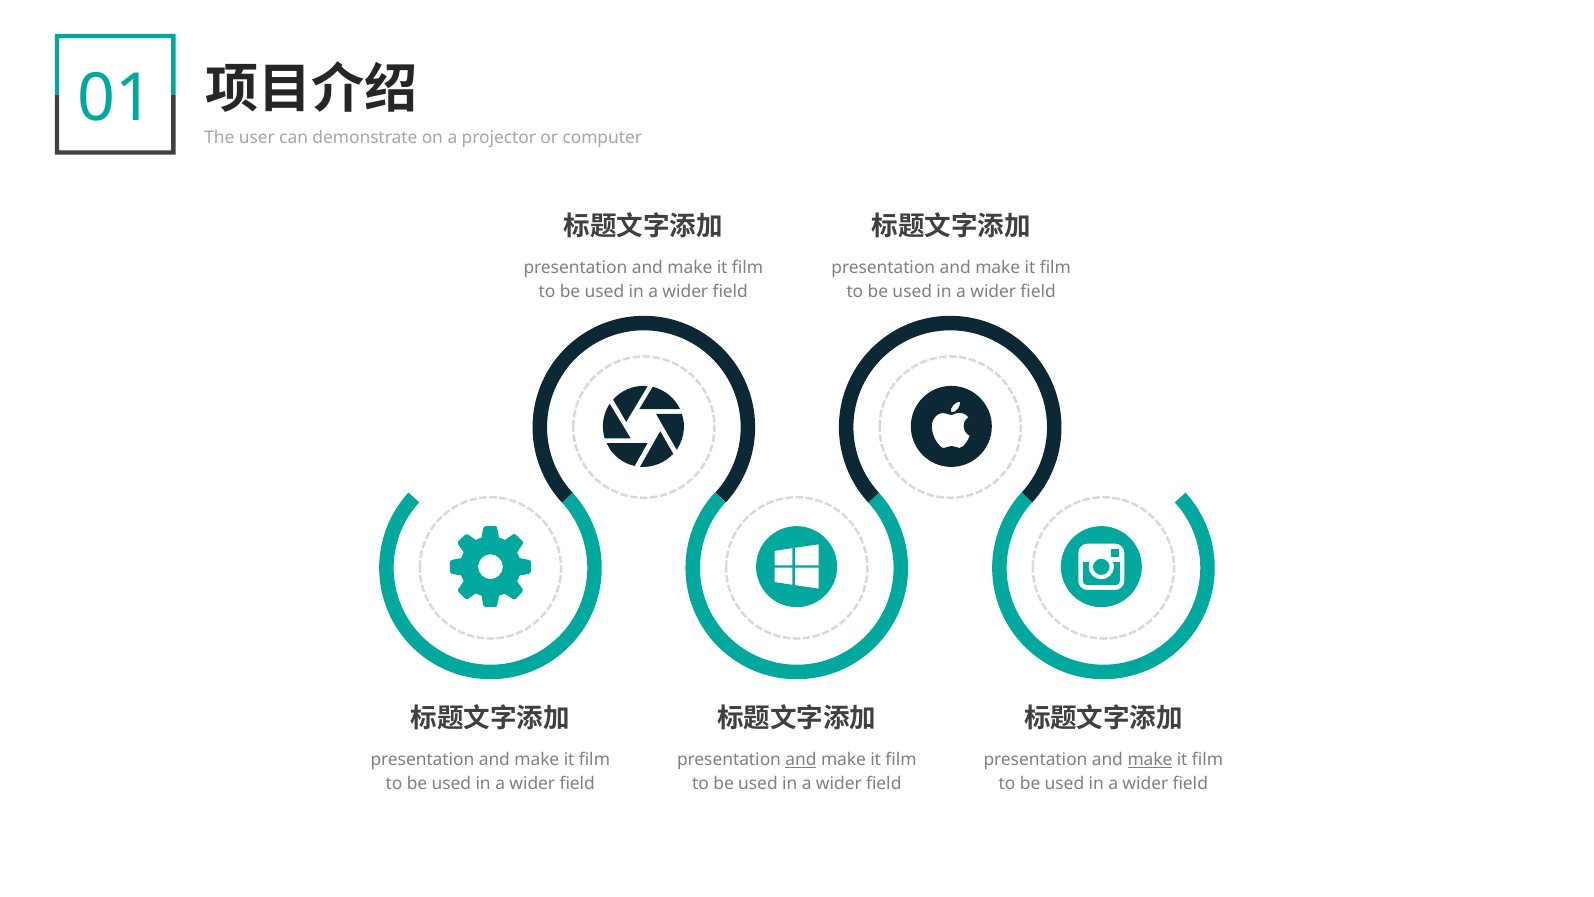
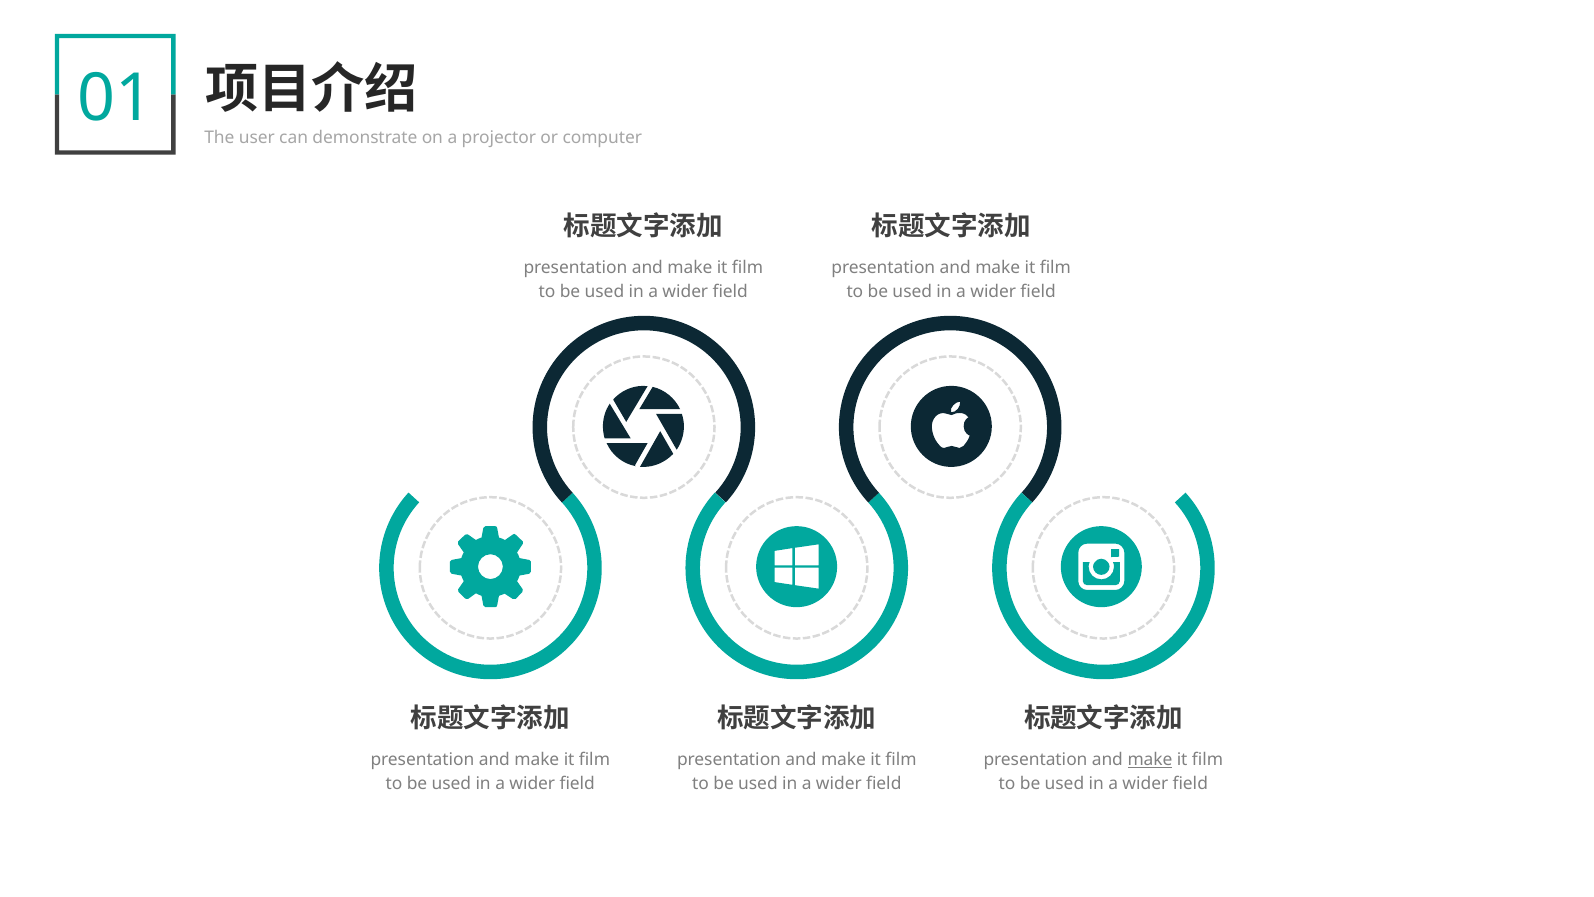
and at (801, 760) underline: present -> none
